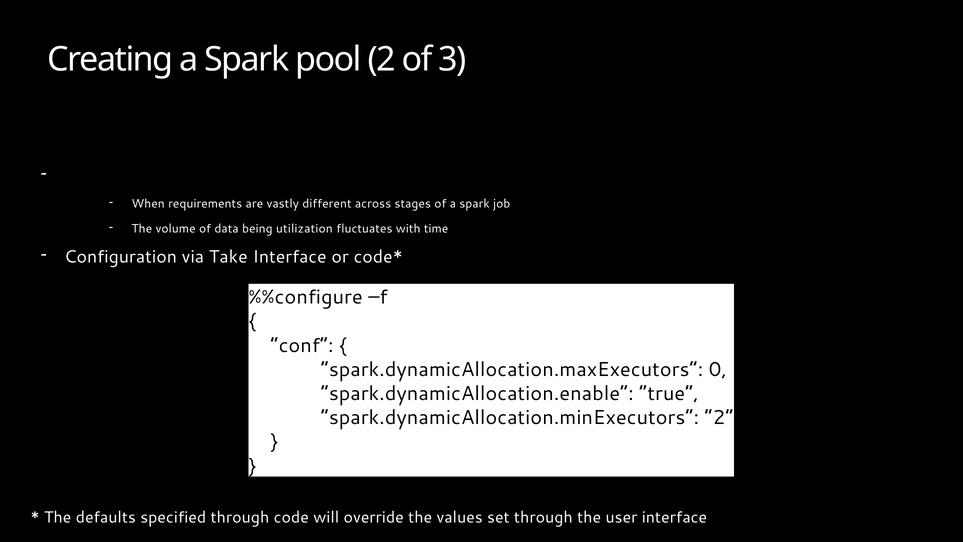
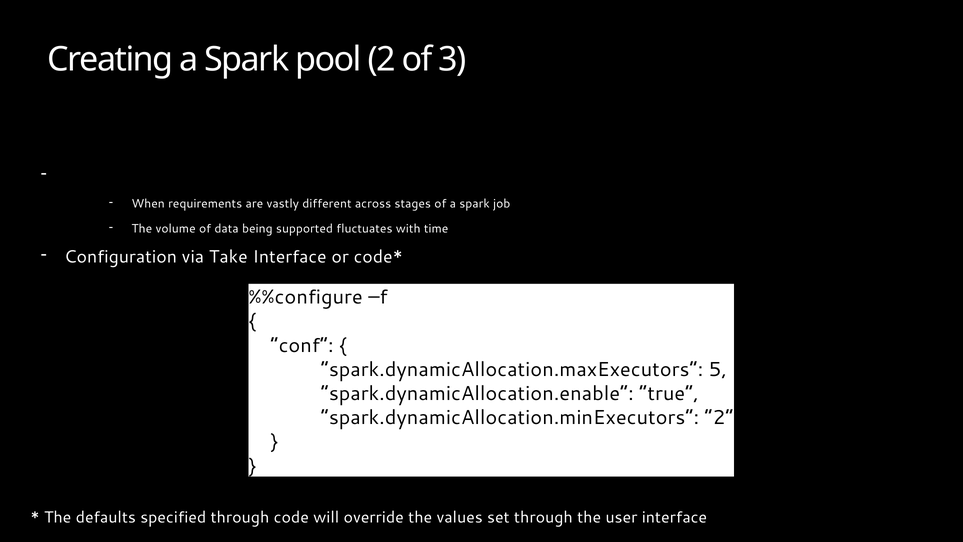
utilization: utilization -> supported
0: 0 -> 5
